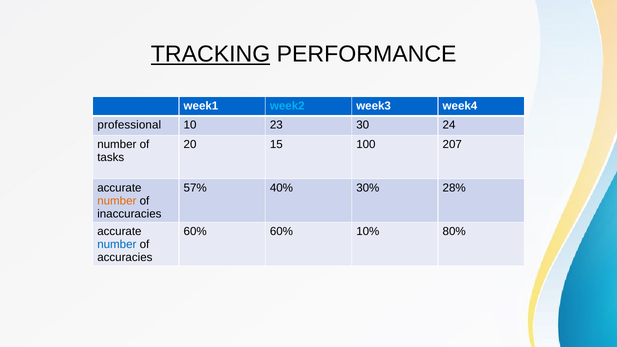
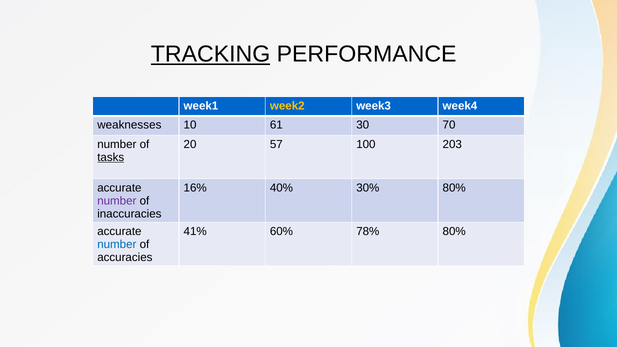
week2 colour: light blue -> yellow
professional: professional -> weaknesses
23: 23 -> 61
24: 24 -> 70
15: 15 -> 57
207: 207 -> 203
tasks underline: none -> present
57%: 57% -> 16%
30% 28%: 28% -> 80%
number at (117, 201) colour: orange -> purple
60% at (195, 231): 60% -> 41%
10%: 10% -> 78%
